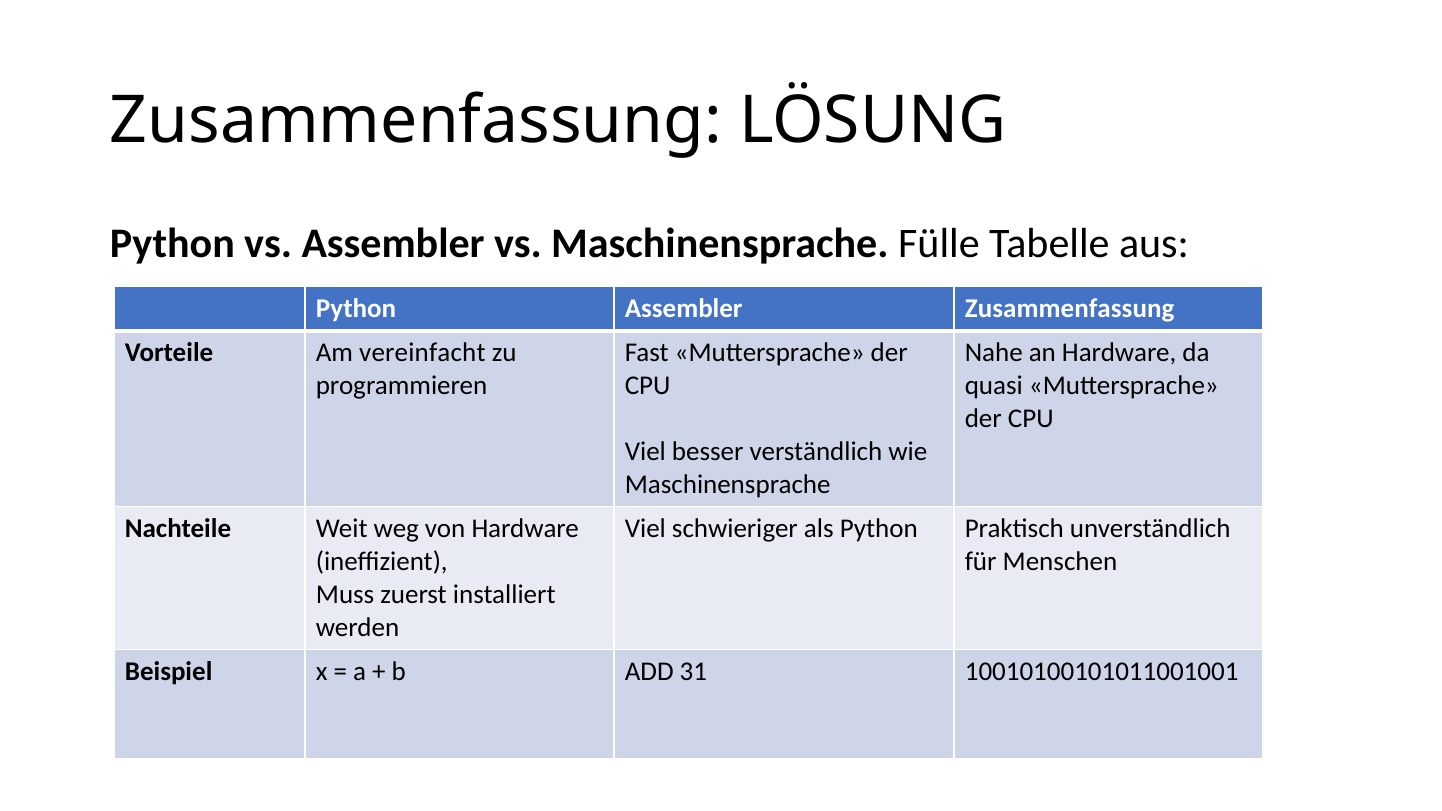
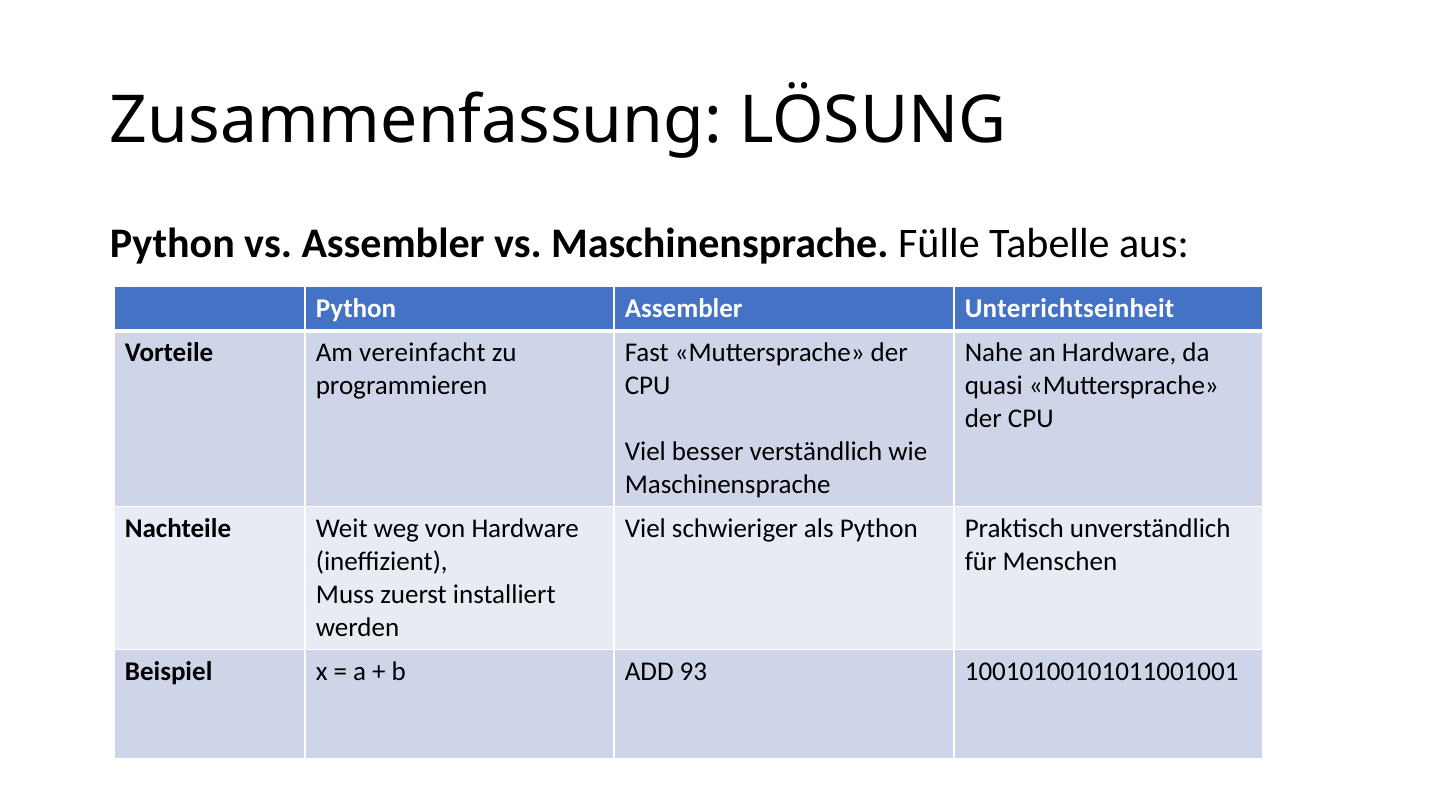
Assembler Zusammenfassung: Zusammenfassung -> Unterrichtseinheit
31: 31 -> 93
